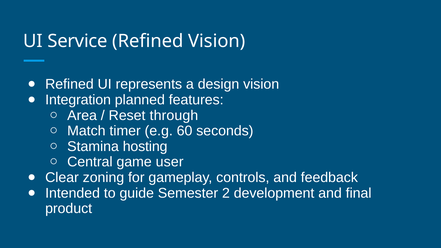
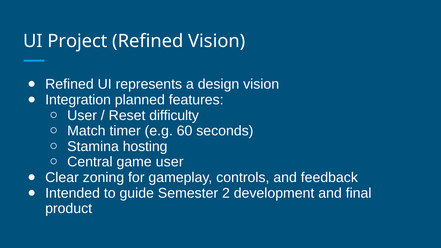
Service: Service -> Project
Area at (82, 115): Area -> User
through: through -> difficulty
